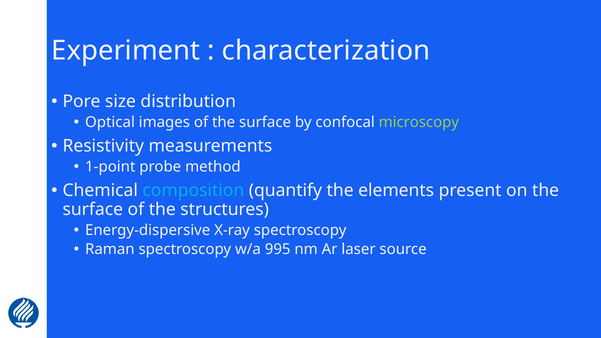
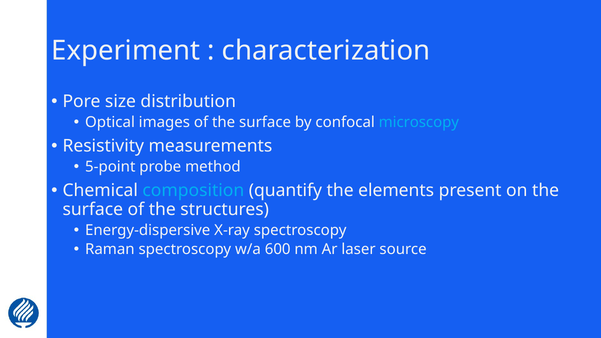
microscopy colour: light green -> light blue
1-point: 1-point -> 5-point
995: 995 -> 600
